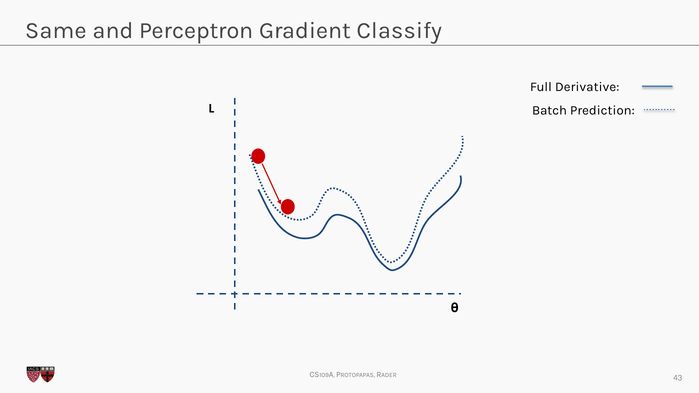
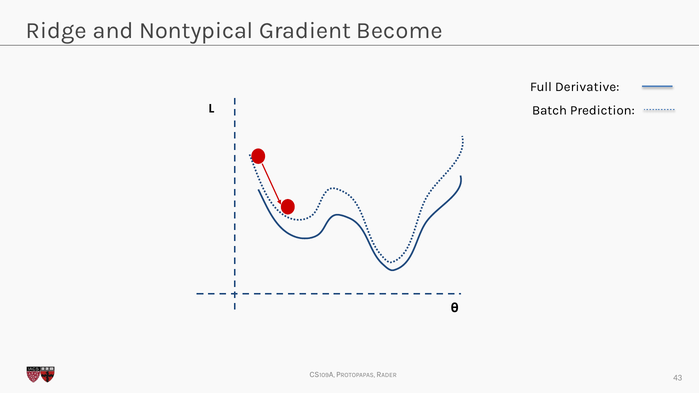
Same: Same -> Ridge
Perceptron: Perceptron -> Nontypical
Classify: Classify -> Become
